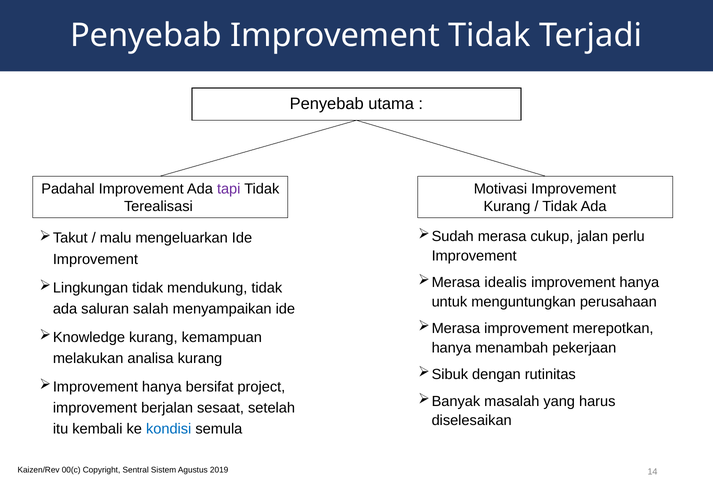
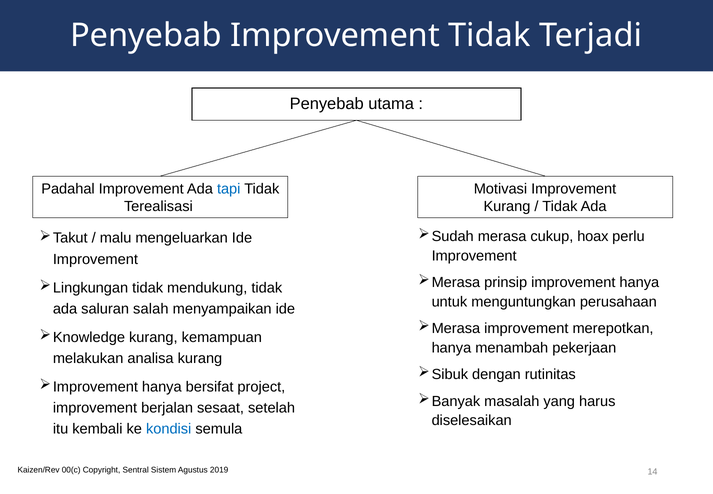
tapi colour: purple -> blue
jalan: jalan -> hoax
idealis: idealis -> prinsip
